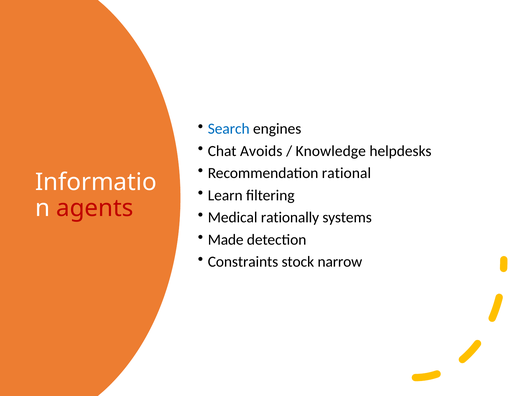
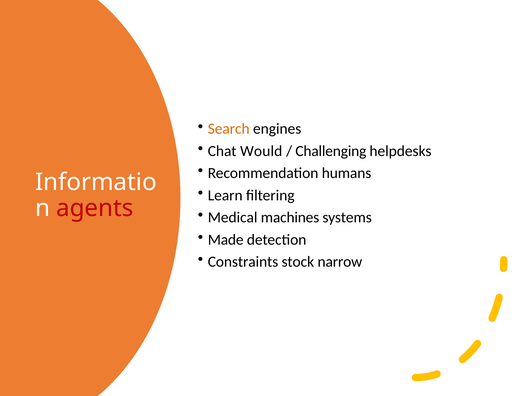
Search colour: blue -> orange
Avoids: Avoids -> Would
Knowledge: Knowledge -> Challenging
rational: rational -> humans
rationally: rationally -> machines
